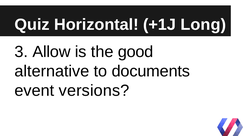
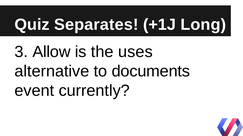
Horizontal: Horizontal -> Separates
good: good -> uses
versions: versions -> currently
